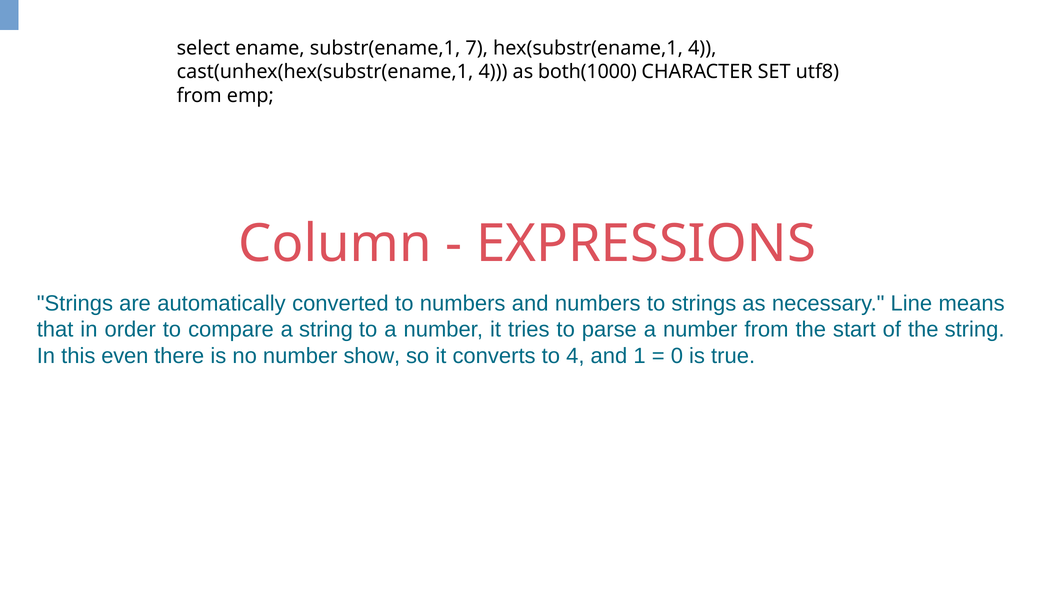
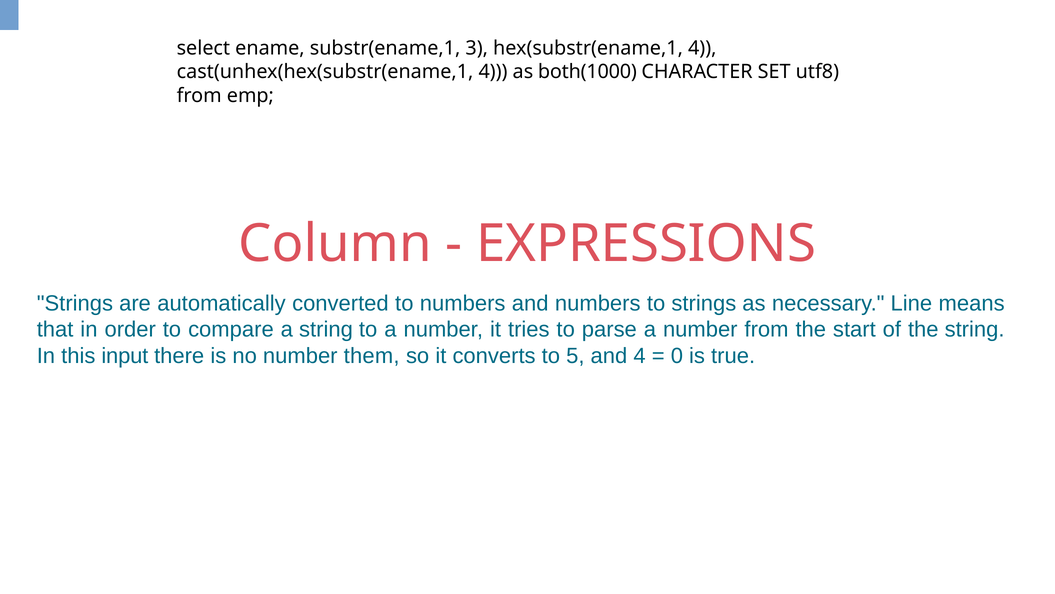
7: 7 -> 3
even: even -> input
show: show -> them
to 4: 4 -> 5
and 1: 1 -> 4
